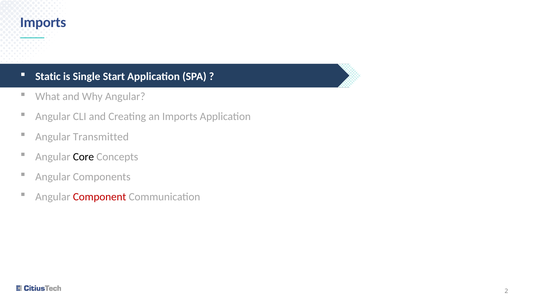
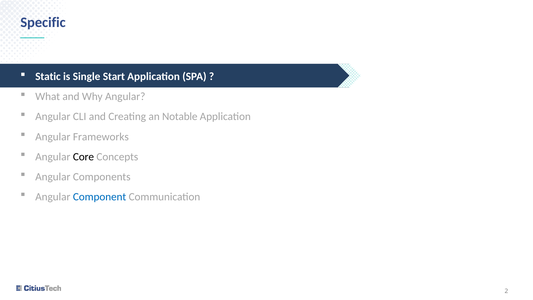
Imports at (43, 22): Imports -> Specific
an Imports: Imports -> Notable
Transmitted: Transmitted -> Frameworks
Component colour: red -> blue
